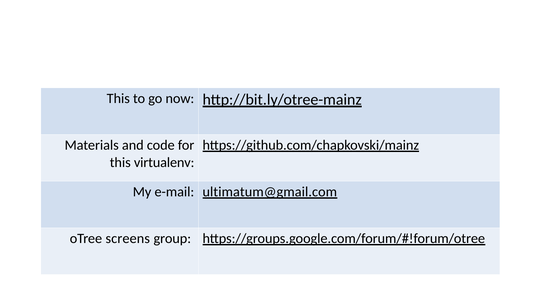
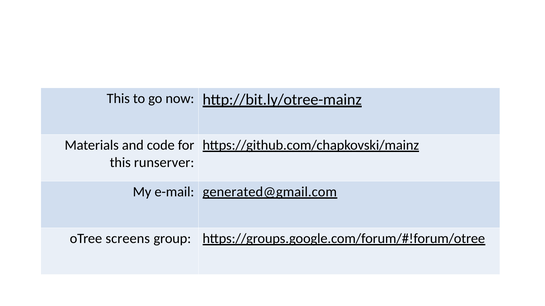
virtualenv: virtualenv -> runserver
ultimatum@gmail.com: ultimatum@gmail.com -> generated@gmail.com
